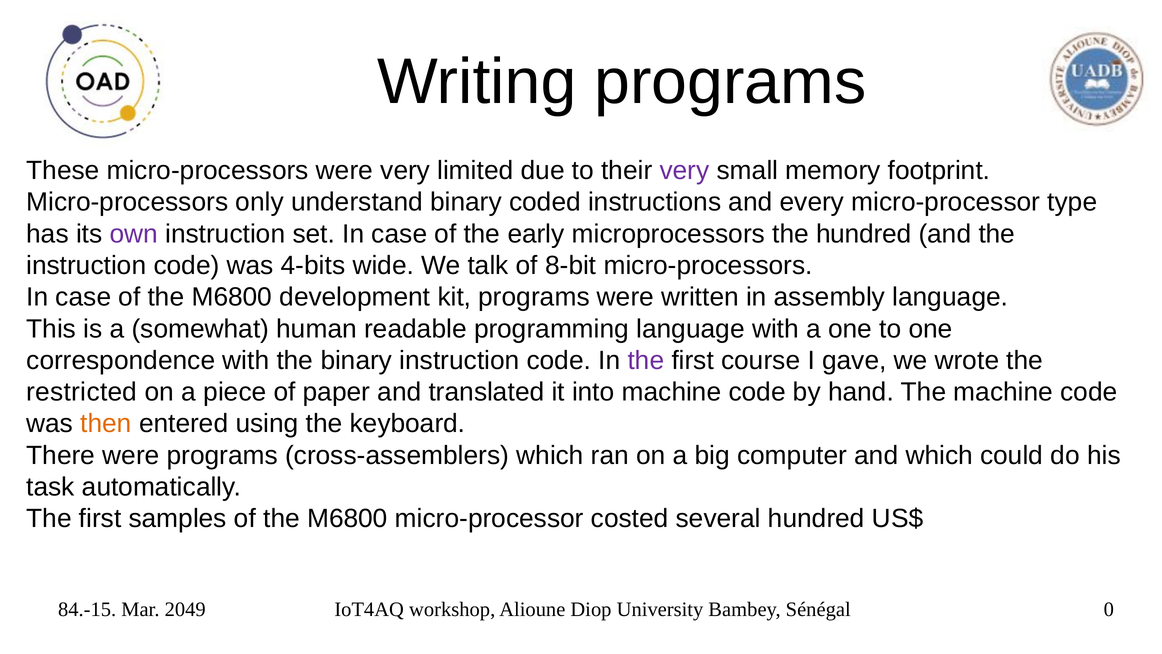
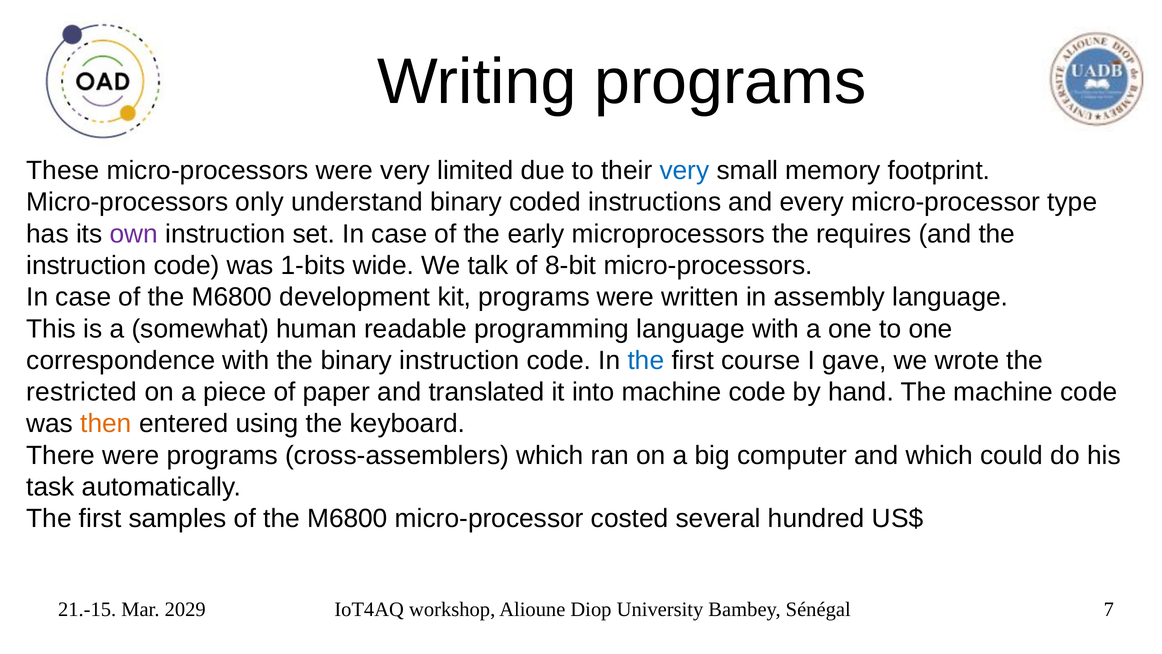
very at (685, 171) colour: purple -> blue
the hundred: hundred -> requires
4-bits: 4-bits -> 1-bits
the at (646, 360) colour: purple -> blue
84.-15: 84.-15 -> 21.-15
2049: 2049 -> 2029
0: 0 -> 7
